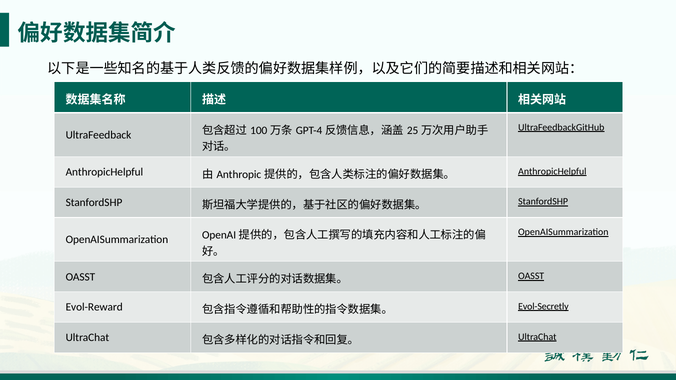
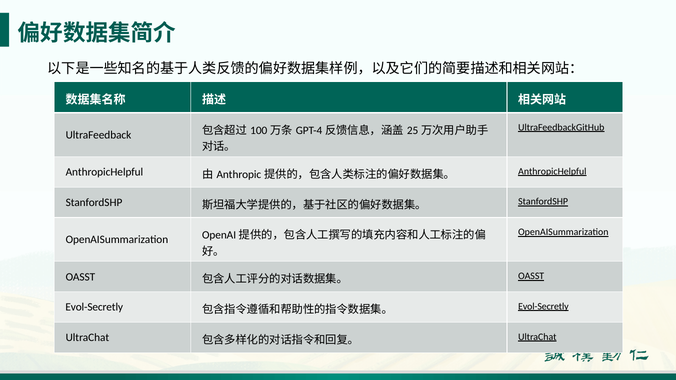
Evol-Reward at (94, 307): Evol-Reward -> Evol-Secretly
